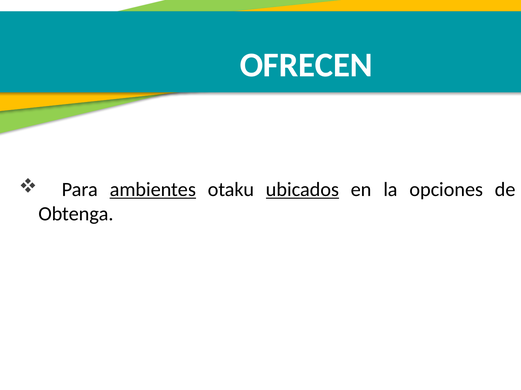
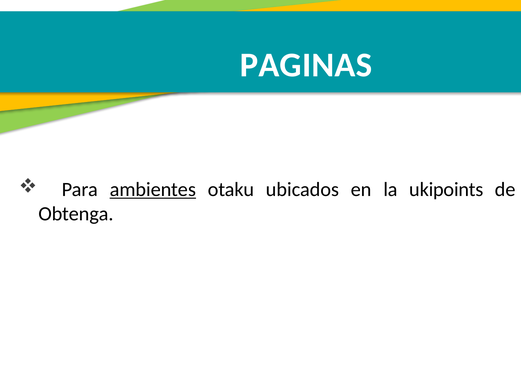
OFRECEN: OFRECEN -> PAGINAS
ubicados underline: present -> none
opciones: opciones -> ukipoints
